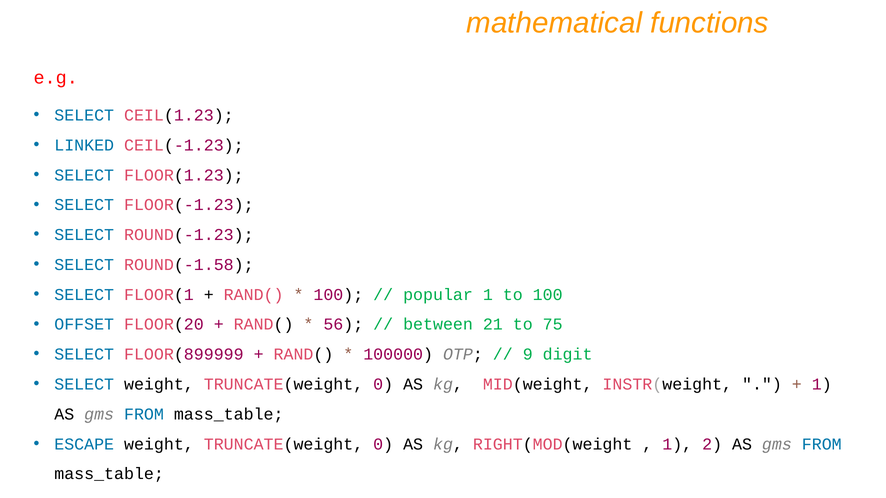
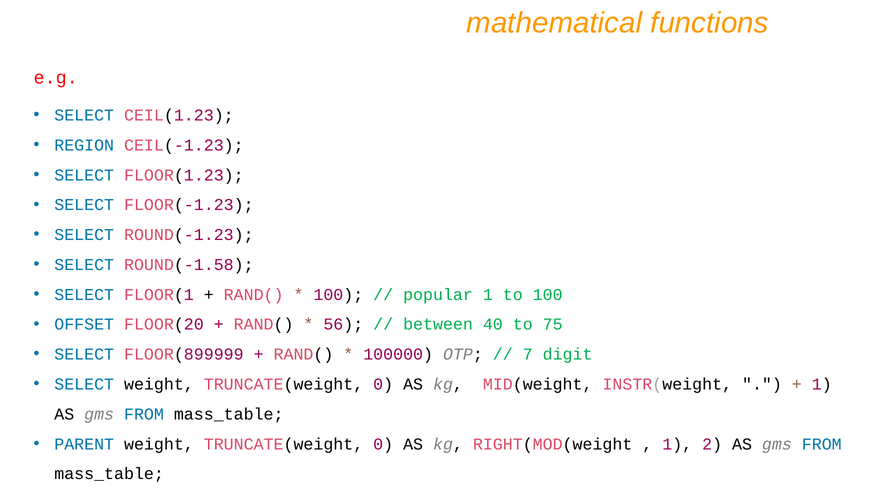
LINKED: LINKED -> REGION
21: 21 -> 40
9: 9 -> 7
ESCAPE: ESCAPE -> PARENT
